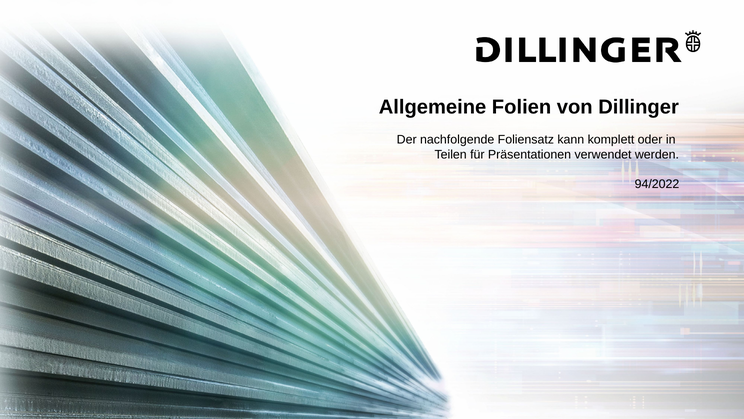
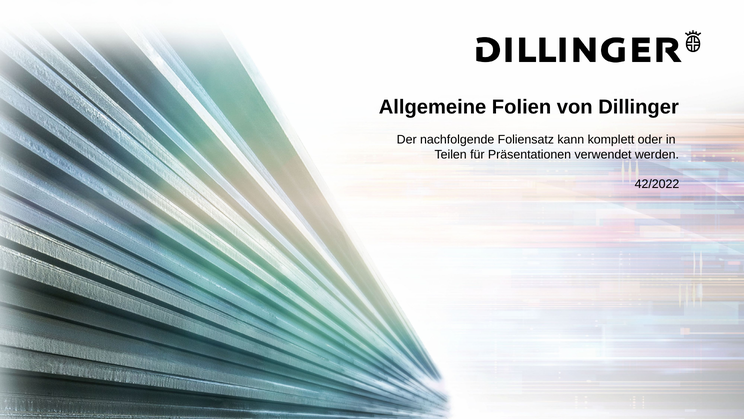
94/2022: 94/2022 -> 42/2022
